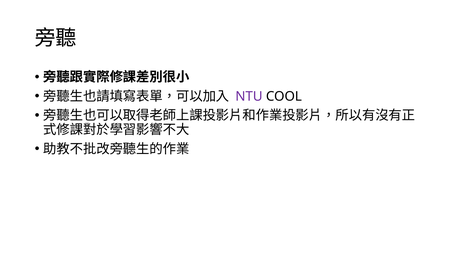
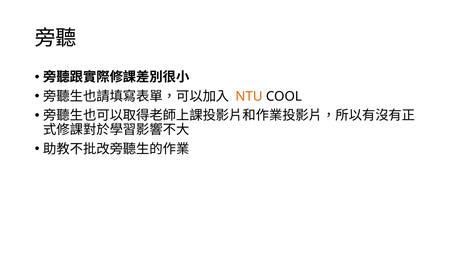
NTU colour: purple -> orange
